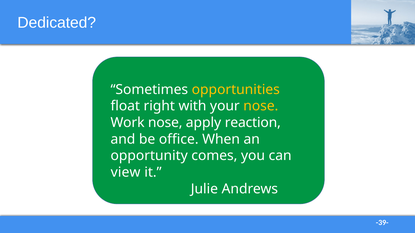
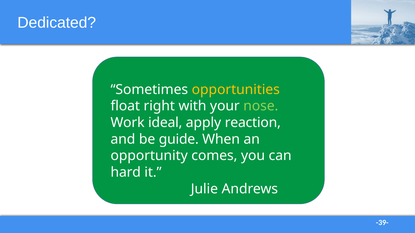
nose at (261, 106) colour: yellow -> light green
Work nose: nose -> ideal
office: office -> guide
view: view -> hard
